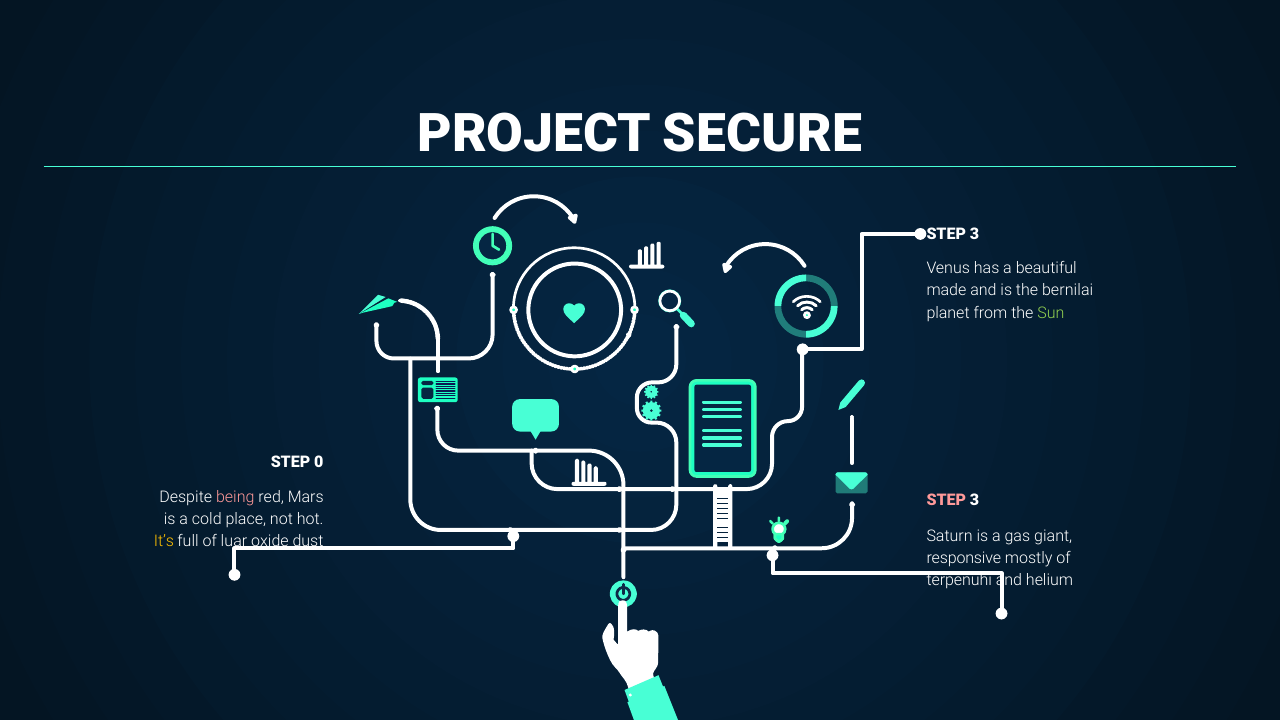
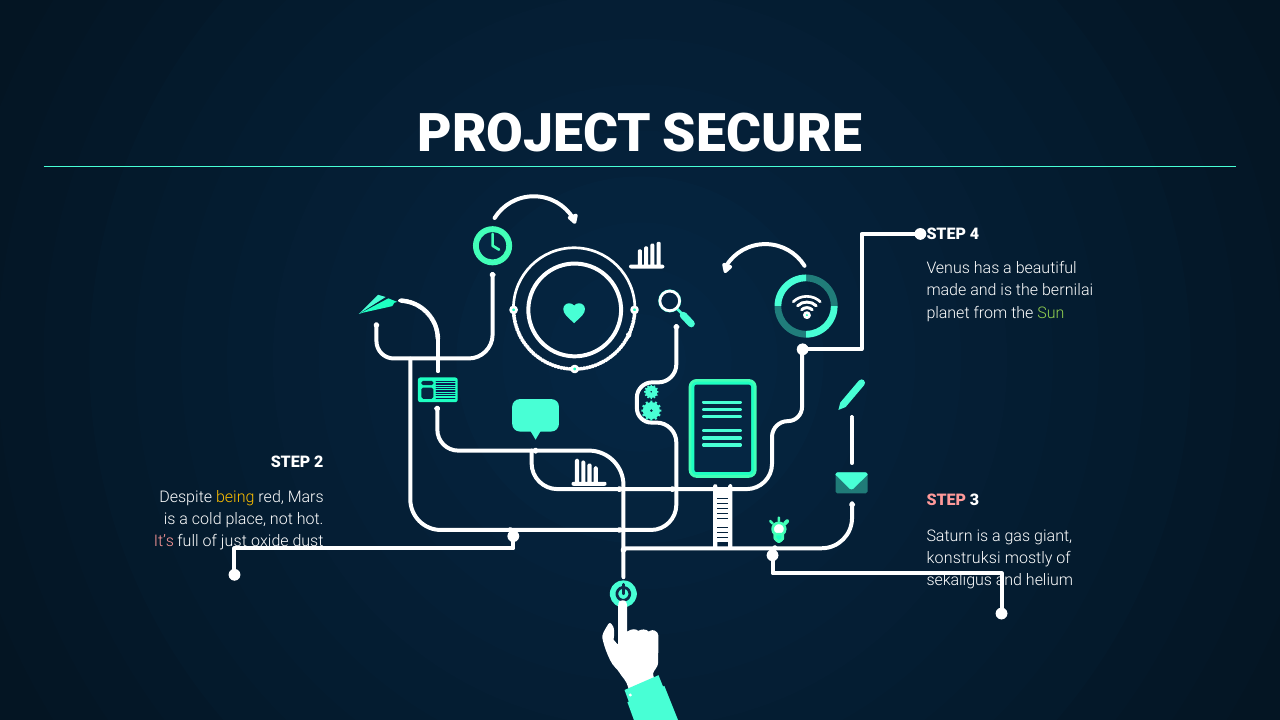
3 at (974, 235): 3 -> 4
0: 0 -> 2
being colour: pink -> yellow
It’s colour: yellow -> pink
luar: luar -> just
responsive: responsive -> konstruksi
terpenuhi: terpenuhi -> sekaligus
